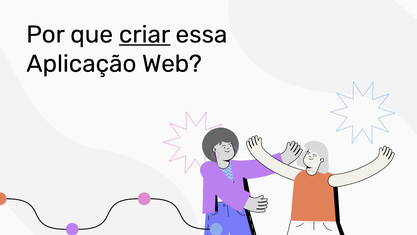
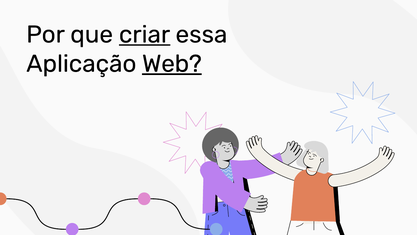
Web underline: none -> present
